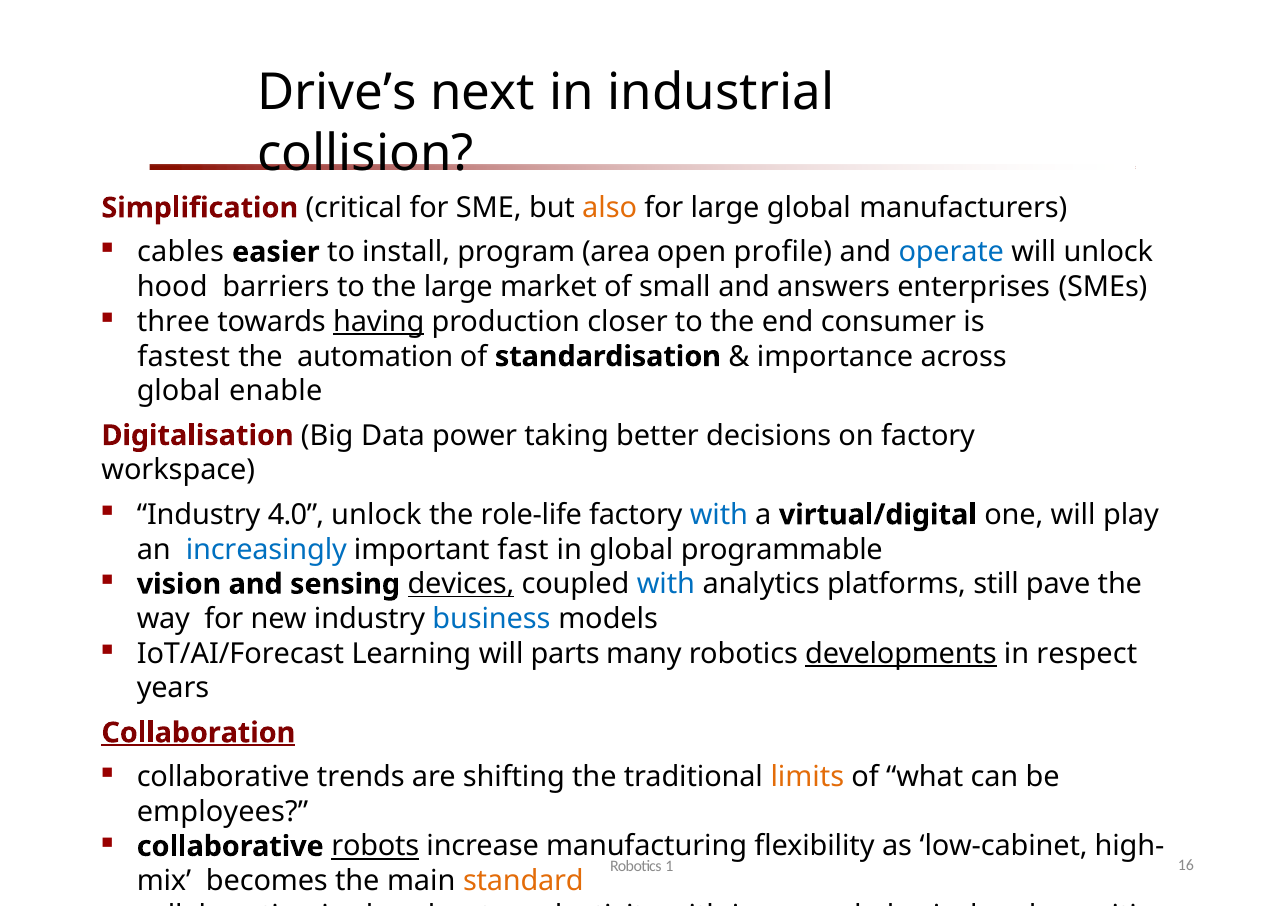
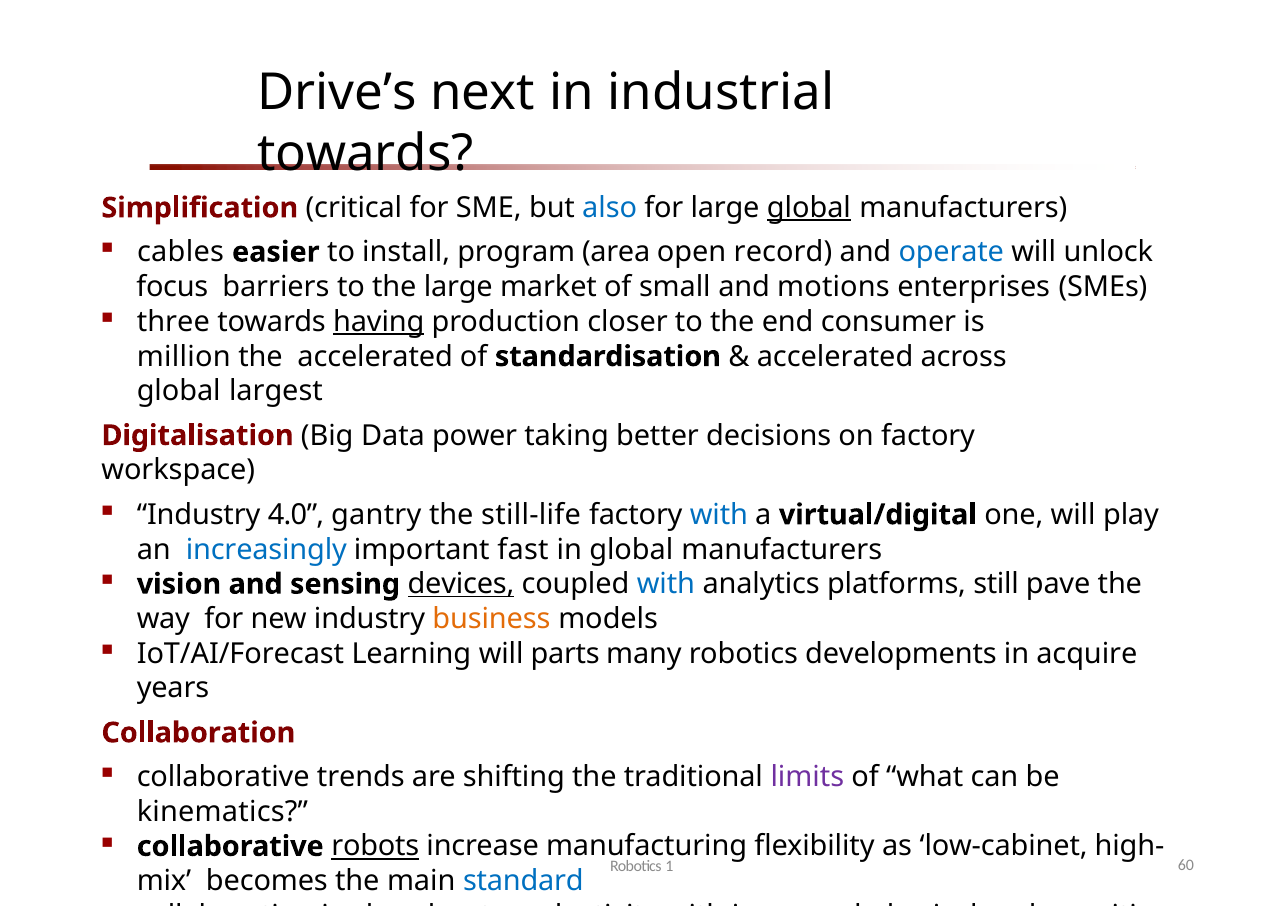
collision at (365, 153): collision -> towards
also at (610, 208) colour: orange -> blue
global at (809, 208) underline: none -> present
profile: profile -> record
hood: hood -> focus
answers: answers -> motions
fastest: fastest -> million
the automation: automation -> accelerated
importance at (835, 357): importance -> accelerated
enable: enable -> largest
4.0 unlock: unlock -> gantry
role-life: role-life -> still-life
in global programmable: programmable -> manufacturers
business colour: blue -> orange
developments underline: present -> none
respect: respect -> acquire
Collaboration at (198, 733) underline: present -> none
limits colour: orange -> purple
employees: employees -> kinematics
16: 16 -> 60
standard colour: orange -> blue
